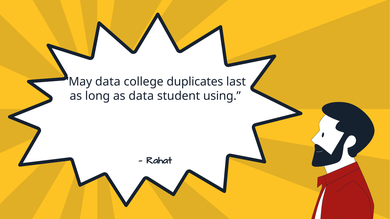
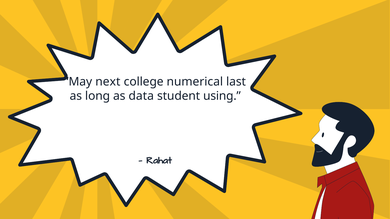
May data: data -> next
duplicates: duplicates -> numerical
